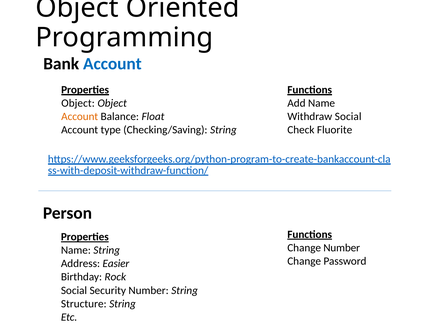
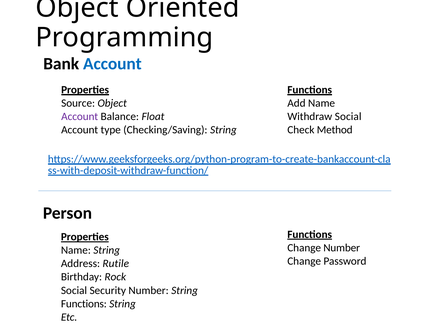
Object at (78, 103): Object -> Source
Account at (80, 117) colour: orange -> purple
Fluorite: Fluorite -> Method
Easier: Easier -> Rutile
Structure at (84, 304): Structure -> Functions
